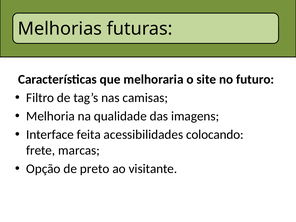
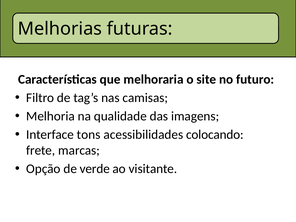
feita: feita -> tons
preto: preto -> verde
